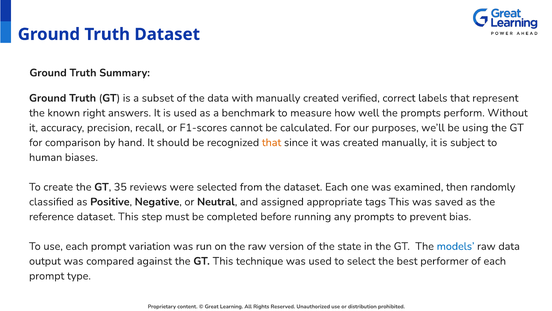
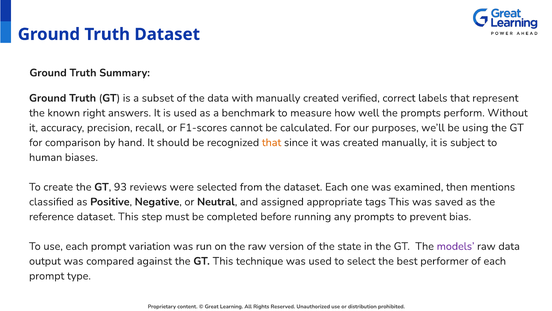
35: 35 -> 93
randomly: randomly -> mentions
models colour: blue -> purple
